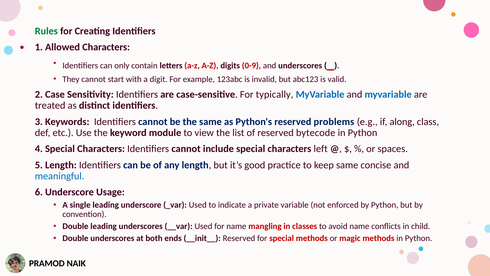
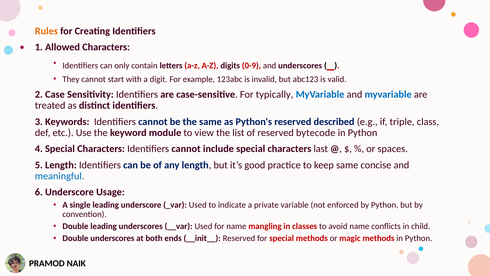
Rules colour: green -> orange
problems: problems -> described
along: along -> triple
left: left -> last
